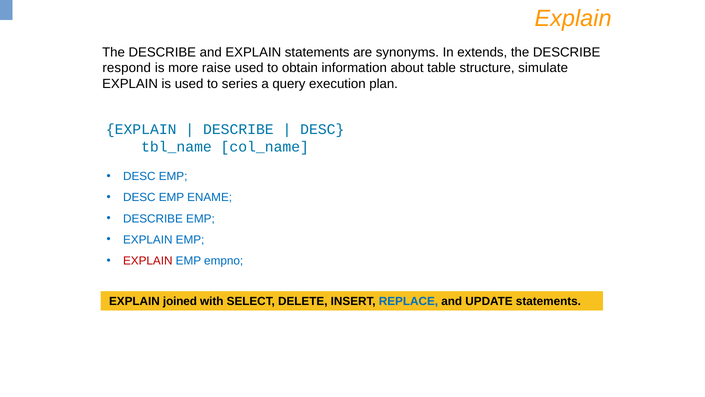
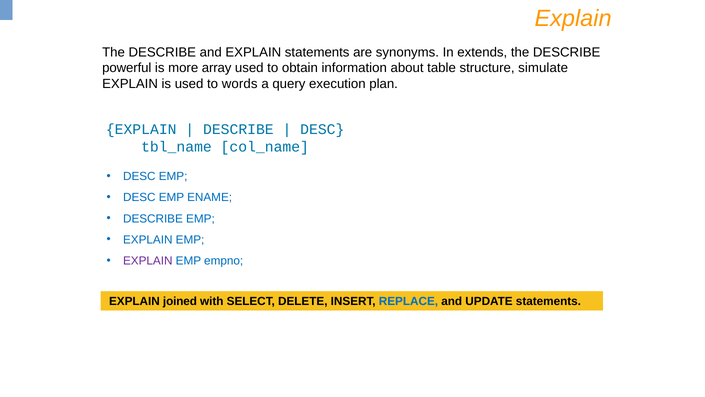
respond: respond -> powerful
raise: raise -> array
series: series -> words
EXPLAIN at (148, 261) colour: red -> purple
